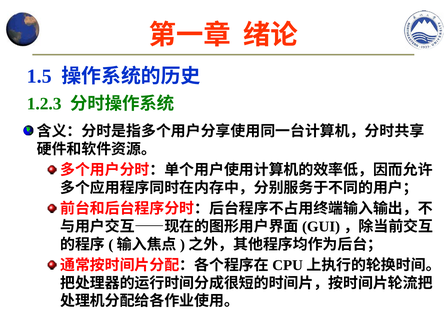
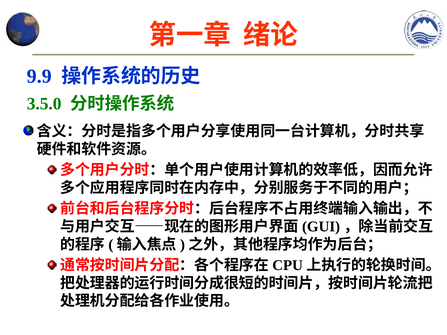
1.5: 1.5 -> 9.9
1.2.3: 1.2.3 -> 3.5.0
